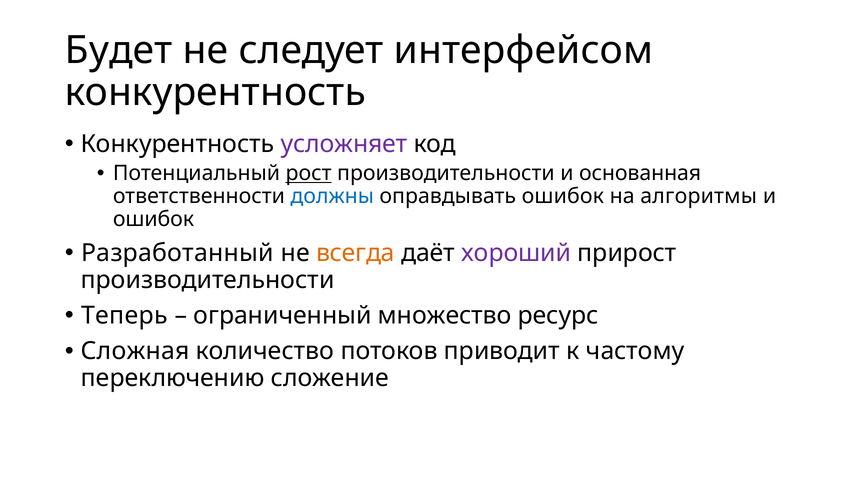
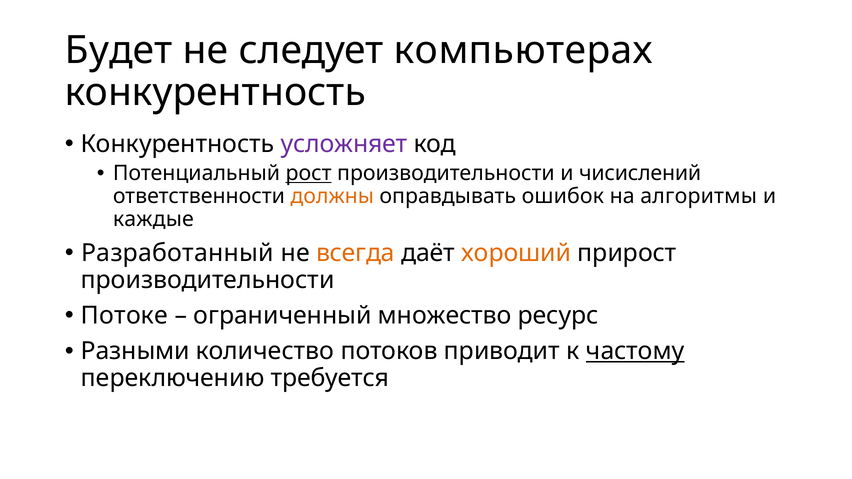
интерфейсом: интерфейсом -> компьютерах
основанная: основанная -> чисислений
должны colour: blue -> orange
ошибок at (153, 219): ошибок -> каждые
хороший colour: purple -> orange
Теперь: Теперь -> Потоке
Сложная: Сложная -> Разными
частому underline: none -> present
сложение: сложение -> требуется
